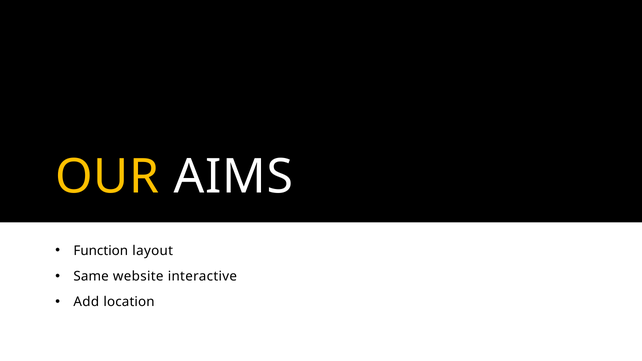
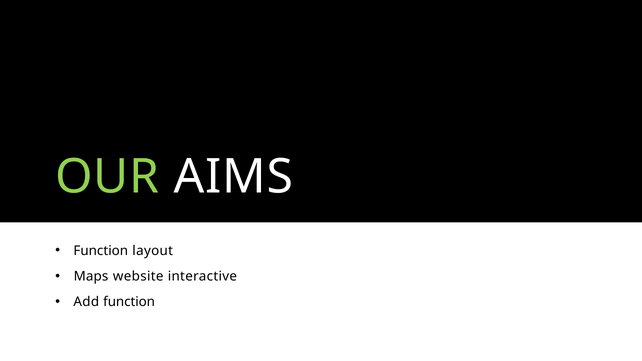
OUR colour: yellow -> light green
Same: Same -> Maps
Add location: location -> function
